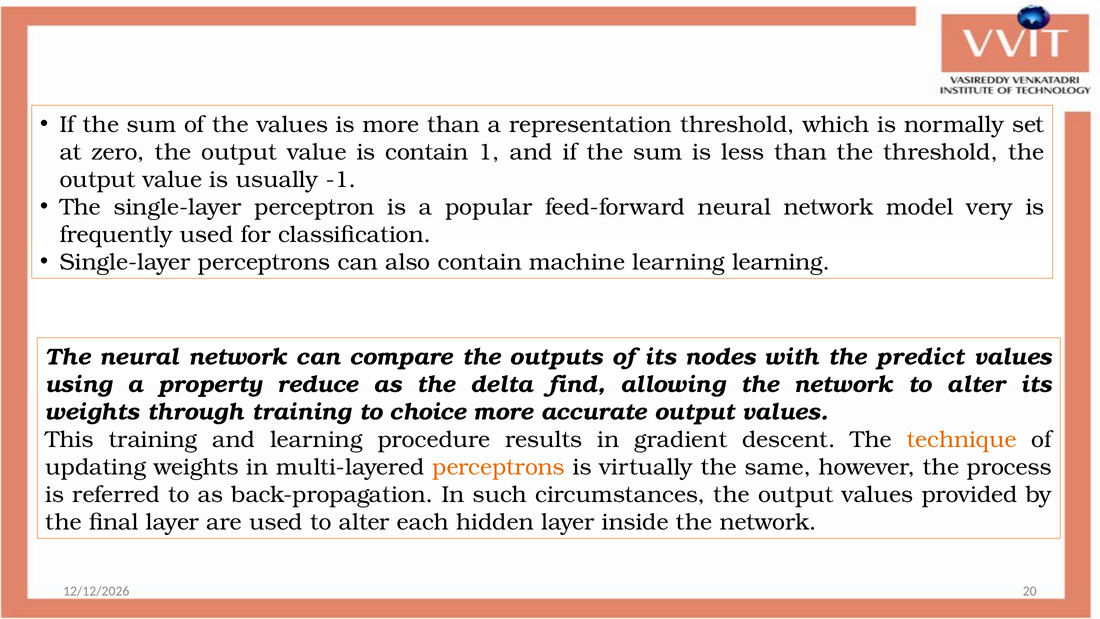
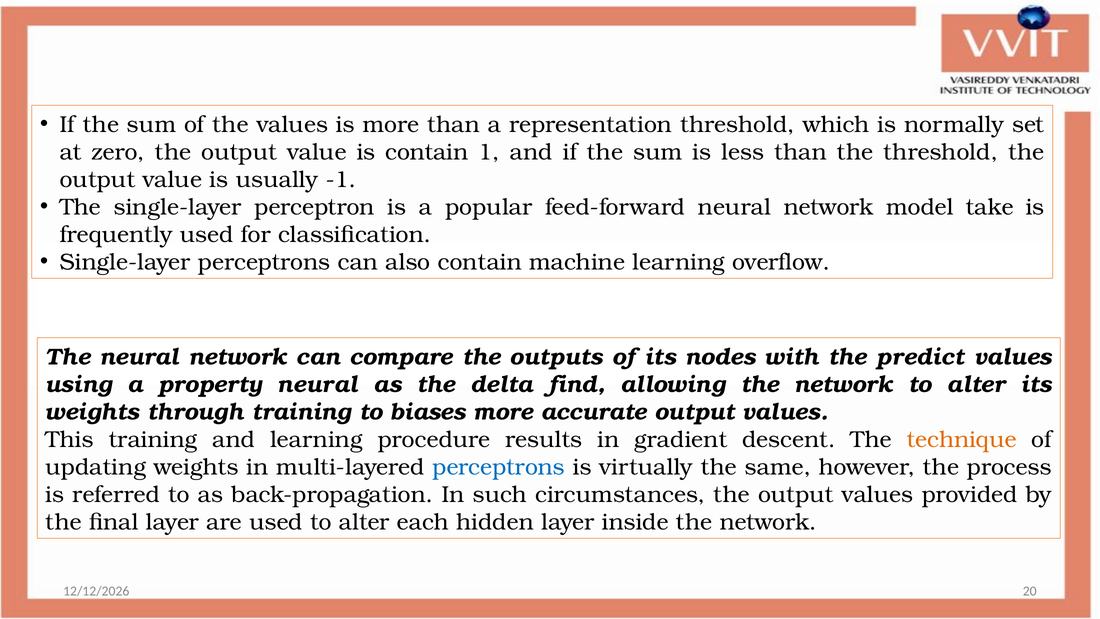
very: very -> take
learning learning: learning -> overflow
property reduce: reduce -> neural
choice: choice -> biases
perceptrons at (499, 467) colour: orange -> blue
